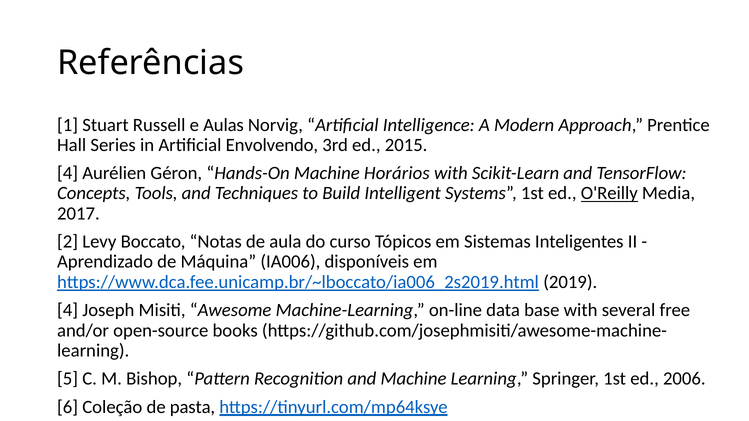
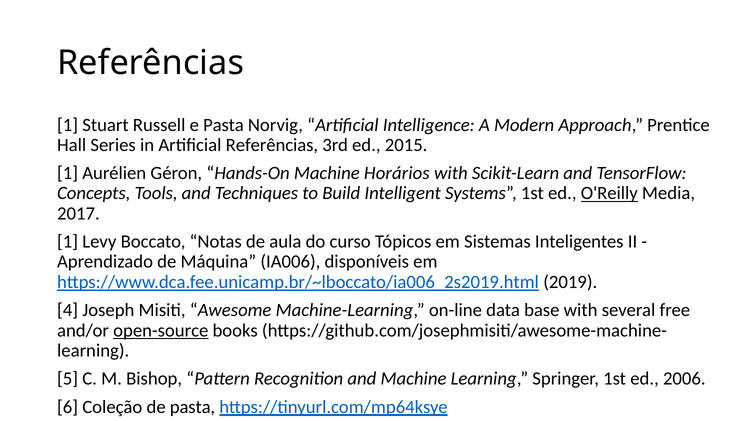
e Aulas: Aulas -> Pasta
Artificial Envolvendo: Envolvendo -> Referências
4 at (68, 173): 4 -> 1
2 at (68, 242): 2 -> 1
open-source underline: none -> present
